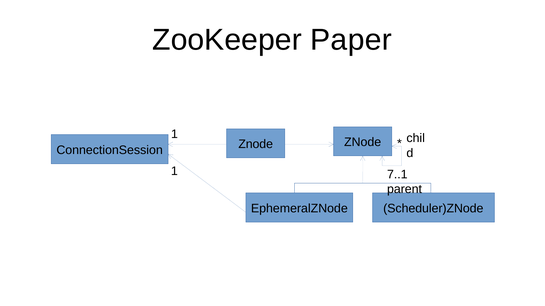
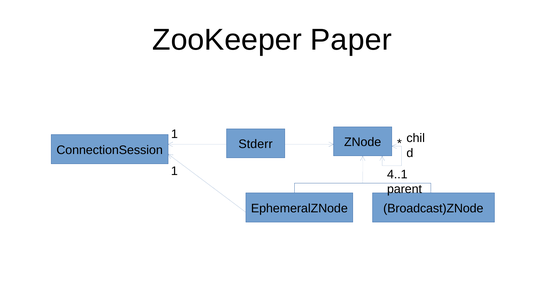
Znode at (256, 144): Znode -> Stderr
7..1: 7..1 -> 4..1
Scheduler)ZNode: Scheduler)ZNode -> Broadcast)ZNode
